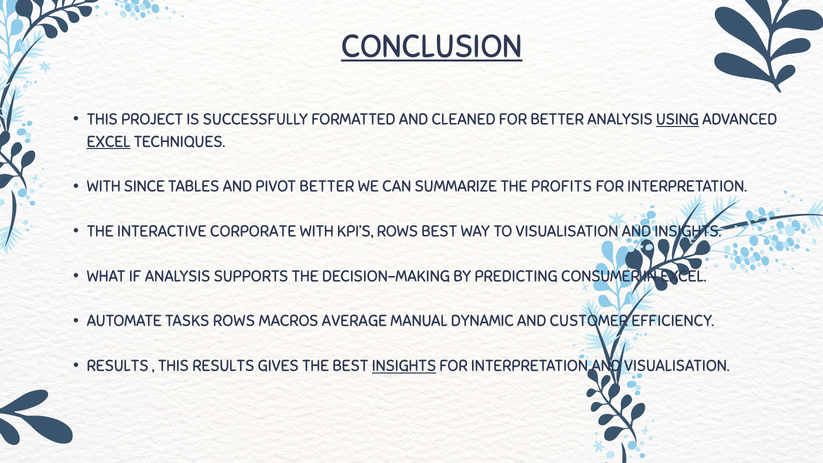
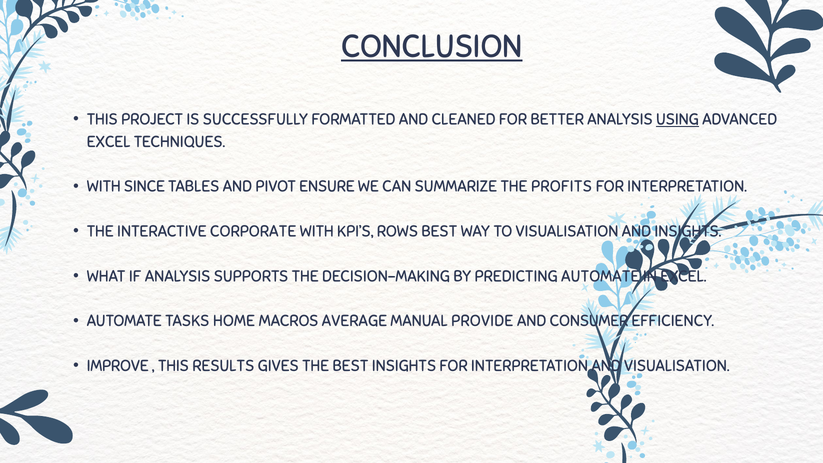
EXCEL at (109, 142) underline: present -> none
PIVOT BETTER: BETTER -> ENSURE
PREDICTING CONSUMER: CONSUMER -> AUTOMATE
TASKS ROWS: ROWS -> HOME
DYNAMIC: DYNAMIC -> PROVIDE
CUSTOMER: CUSTOMER -> CONSUMER
RESULTS at (118, 366): RESULTS -> IMPROVE
INSIGHTS at (404, 366) underline: present -> none
